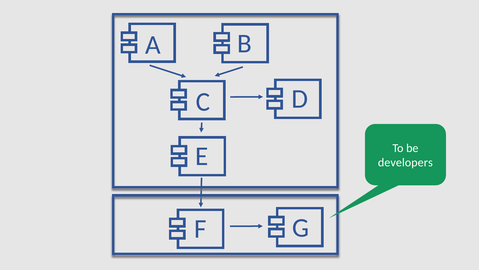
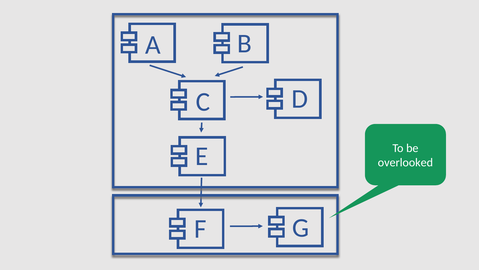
developers: developers -> overlooked
